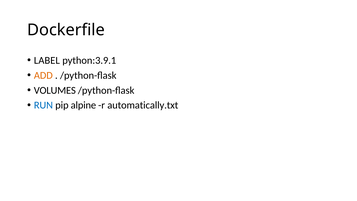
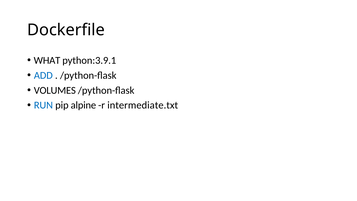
LABEL: LABEL -> WHAT
ADD colour: orange -> blue
automatically.txt: automatically.txt -> intermediate.txt
